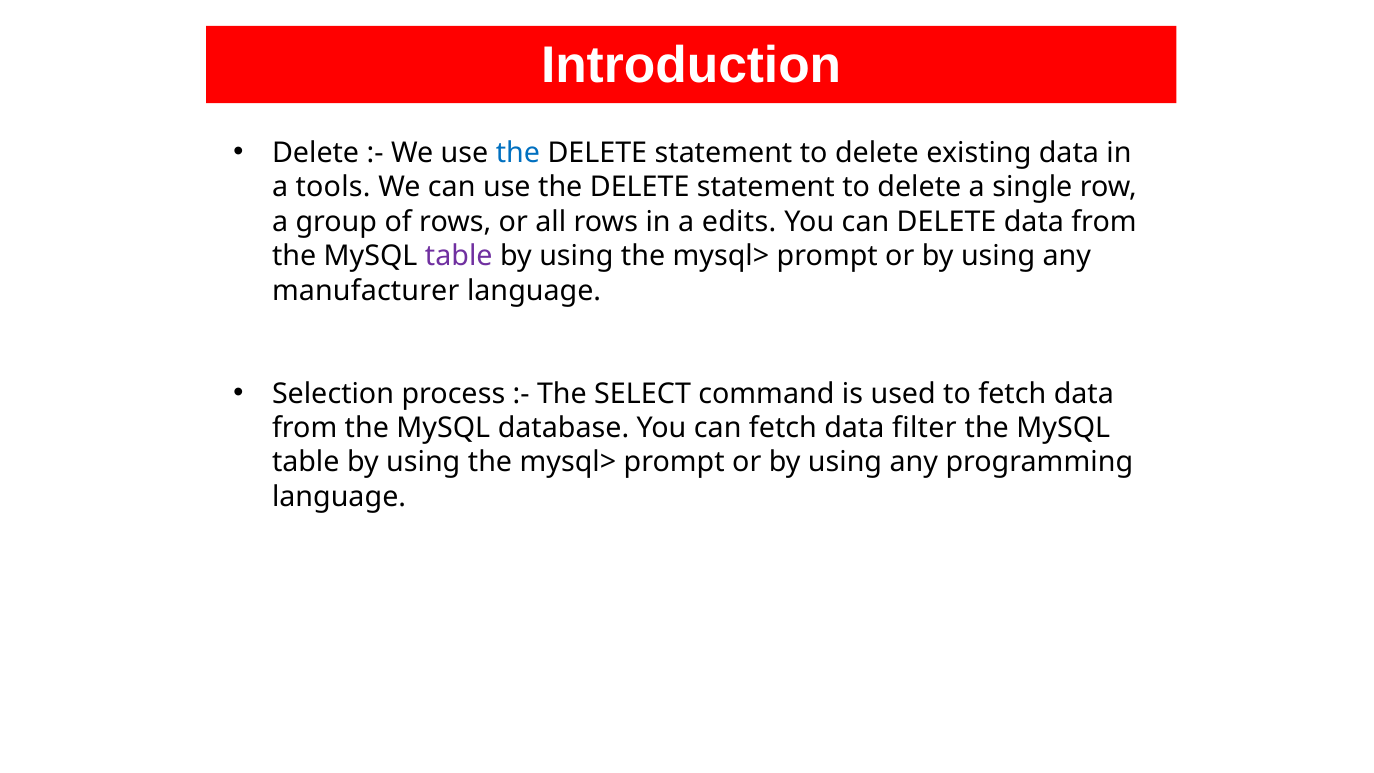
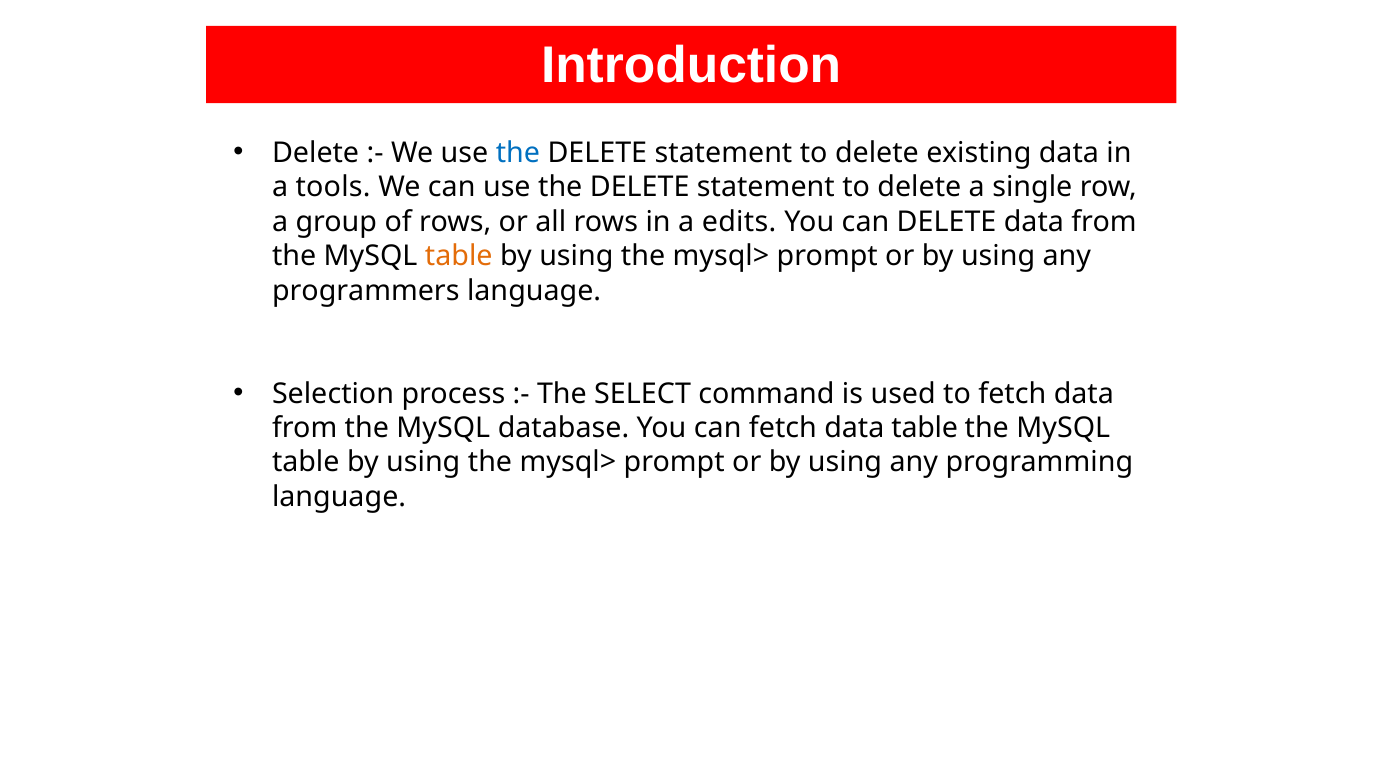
table at (459, 256) colour: purple -> orange
manufacturer: manufacturer -> programmers
data filter: filter -> table
